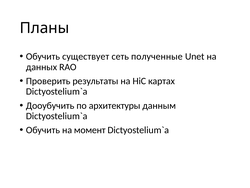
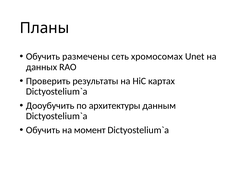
существует: существует -> размечены
полученные: полученные -> хромосомах
